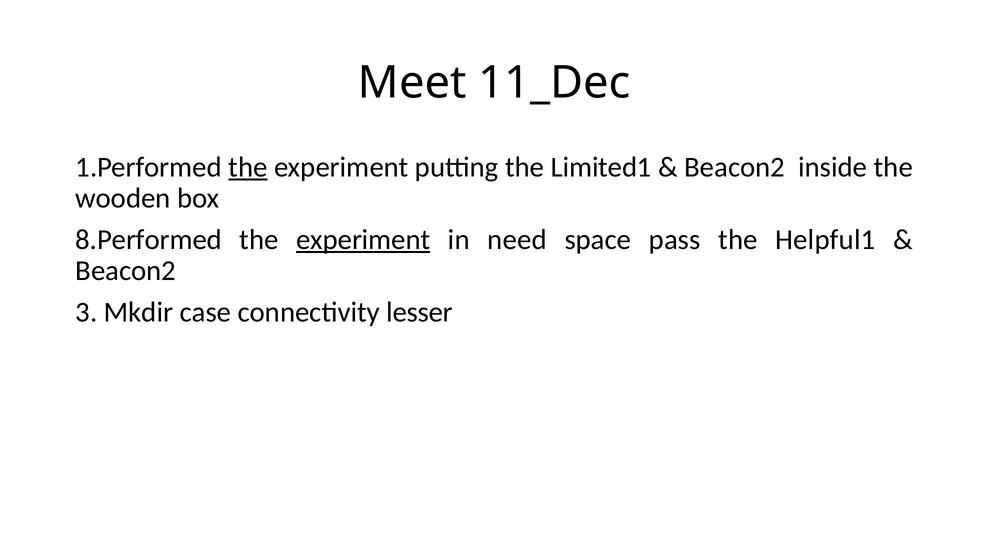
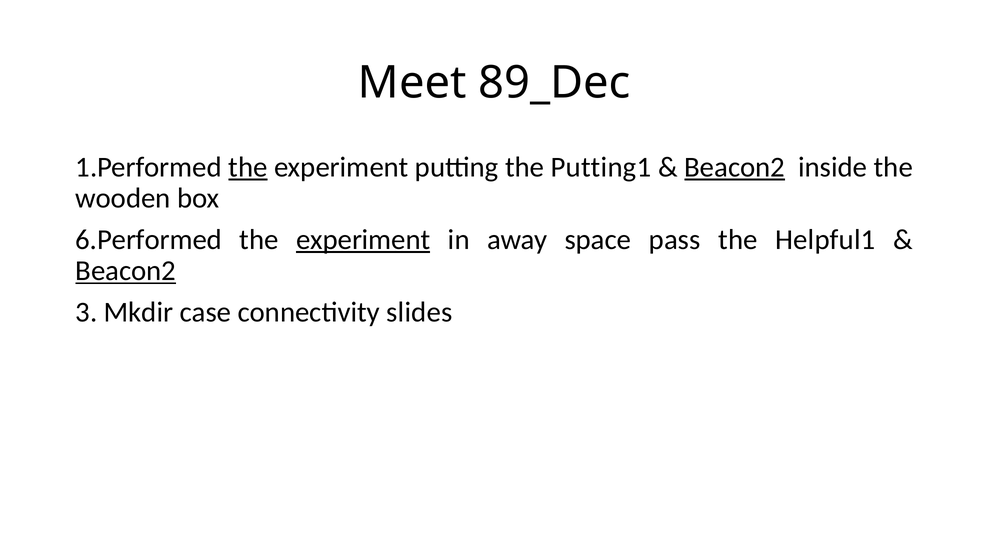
11_Dec: 11_Dec -> 89_Dec
Limited1: Limited1 -> Putting1
Beacon2 at (735, 167) underline: none -> present
8.Performed: 8.Performed -> 6.Performed
need: need -> away
Beacon2 at (126, 271) underline: none -> present
lesser: lesser -> slides
